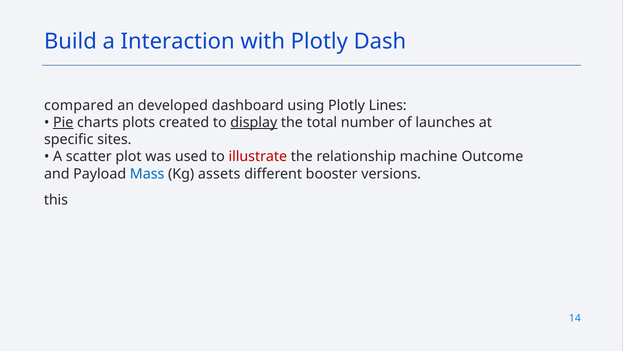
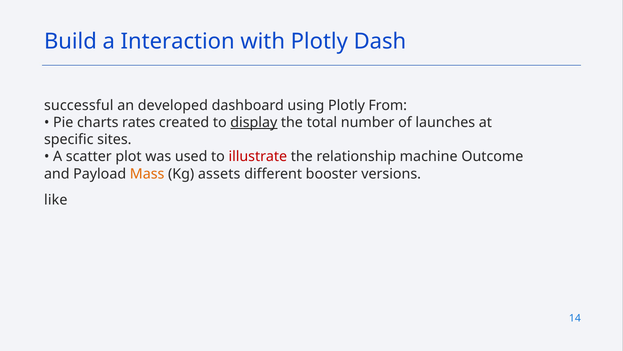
compared: compared -> successful
Lines: Lines -> From
Pie underline: present -> none
plots: plots -> rates
Mass colour: blue -> orange
this: this -> like
